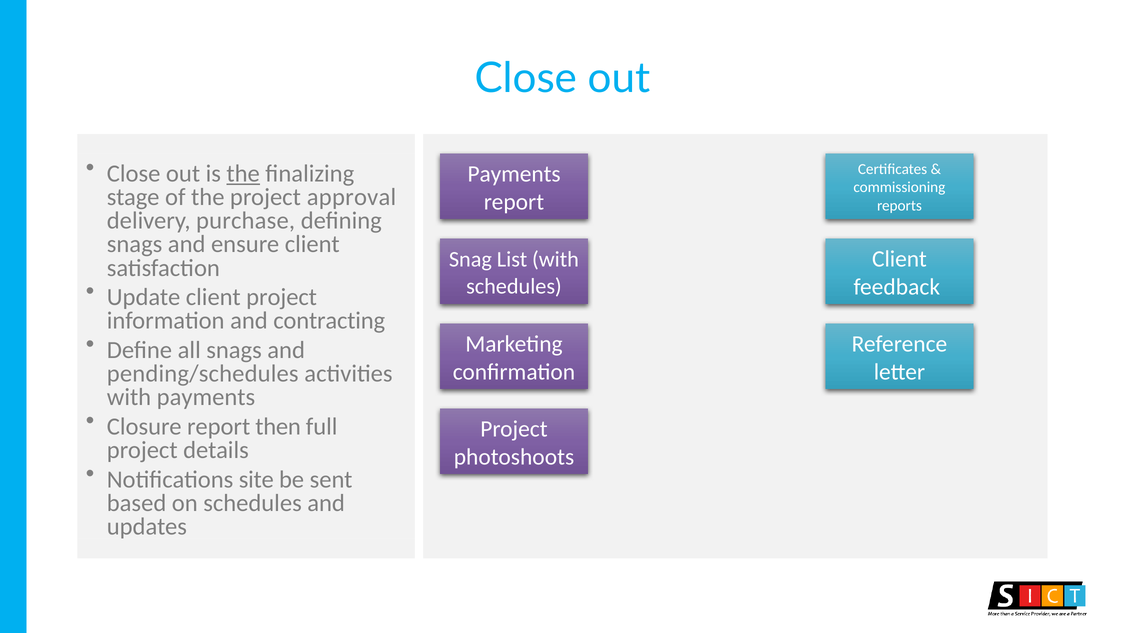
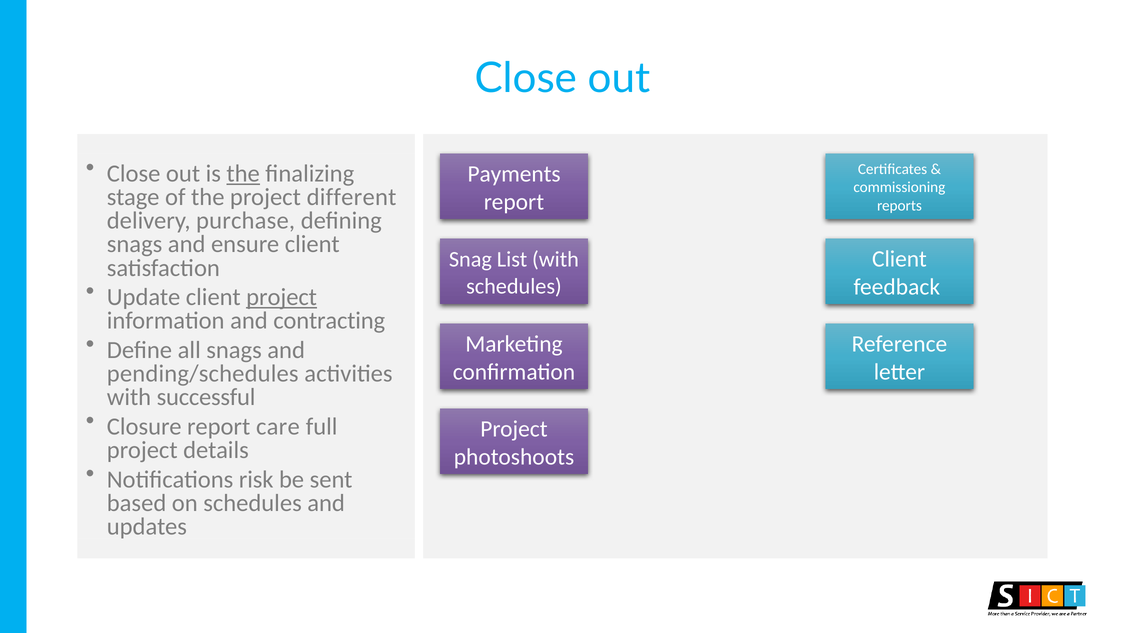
approval: approval -> different
project at (282, 297) underline: none -> present
with payments: payments -> successful
then: then -> care
site: site -> risk
